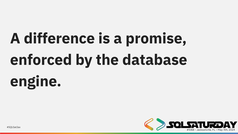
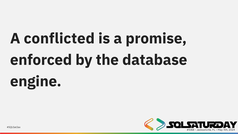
difference: difference -> conflicted
